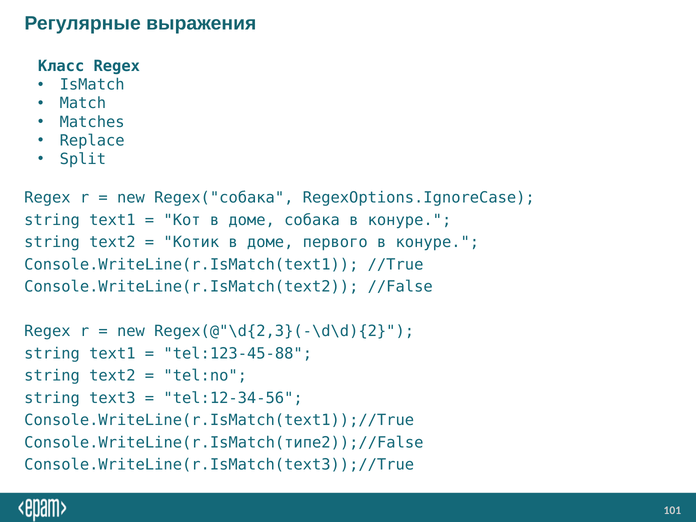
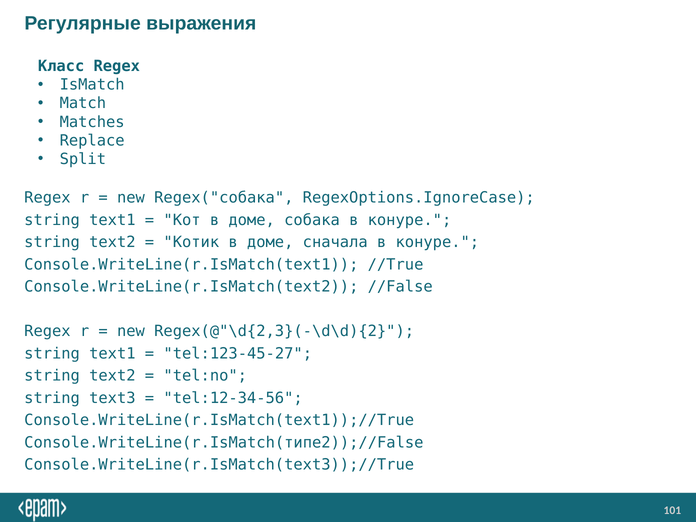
первого: первого -> сначала
tel:123-45-88: tel:123-45-88 -> tel:123-45-27
